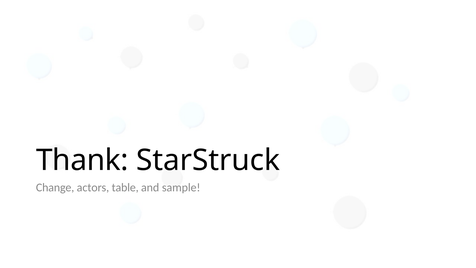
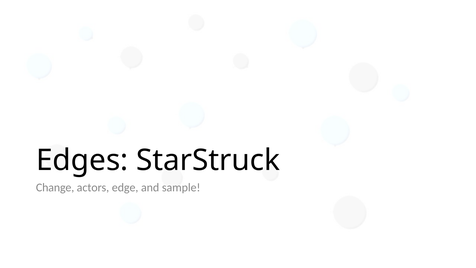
Thank: Thank -> Edges
table: table -> edge
